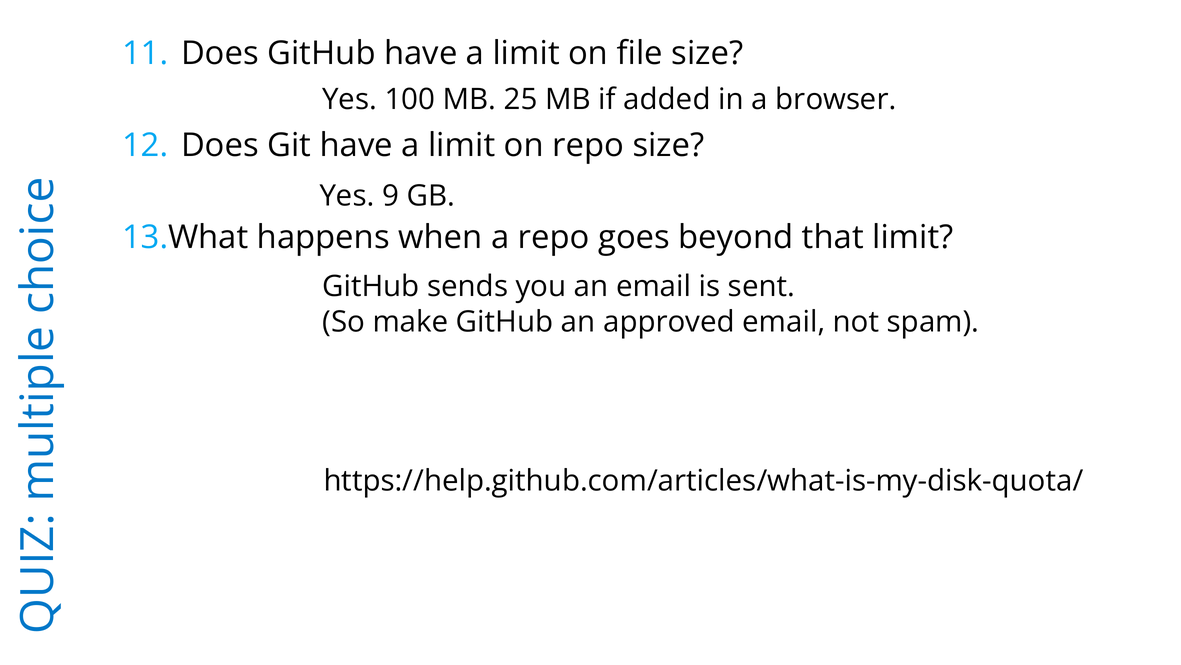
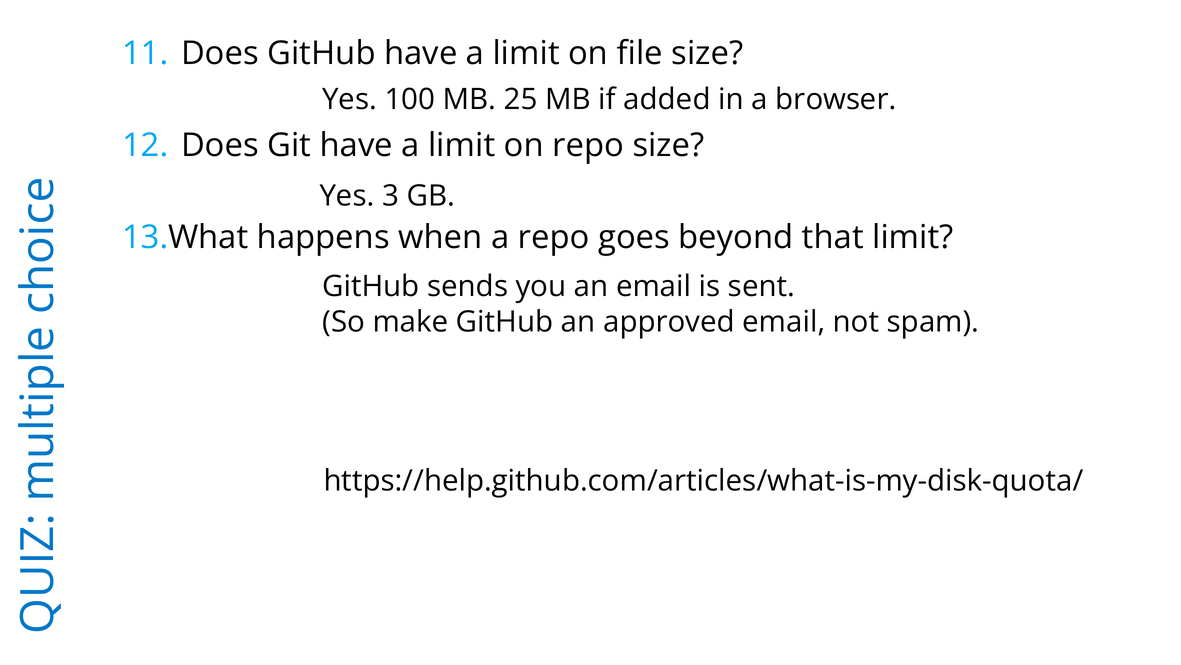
9: 9 -> 3
